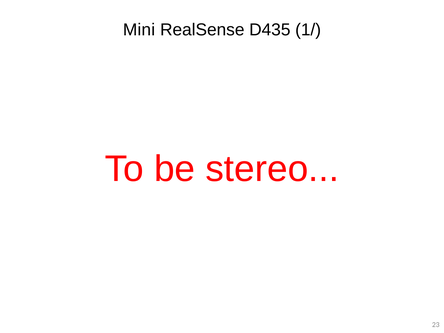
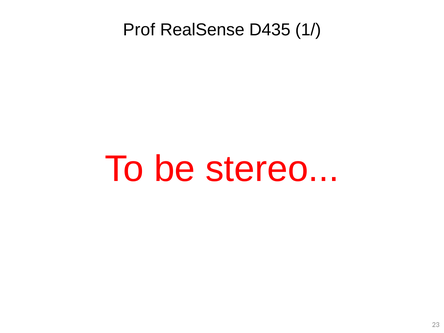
Mini: Mini -> Prof
